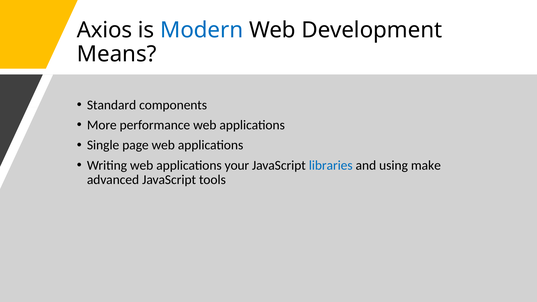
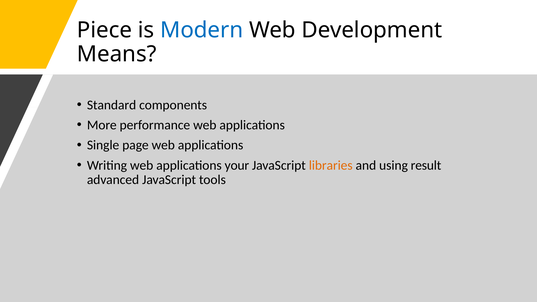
Axios: Axios -> Piece
libraries colour: blue -> orange
make: make -> result
